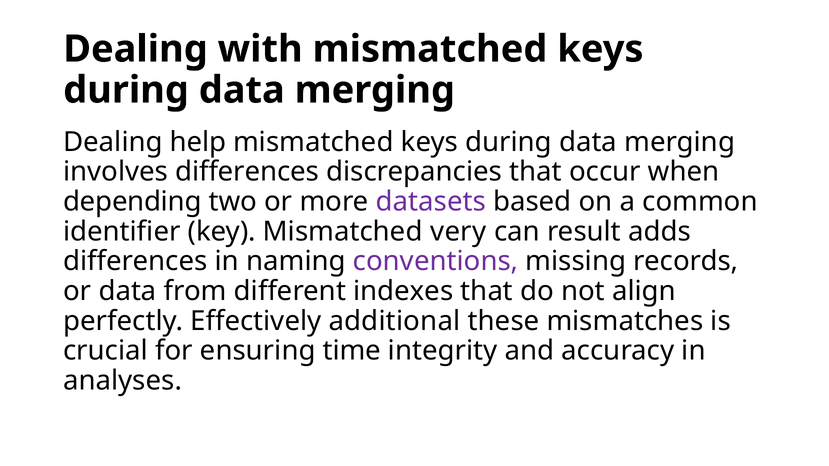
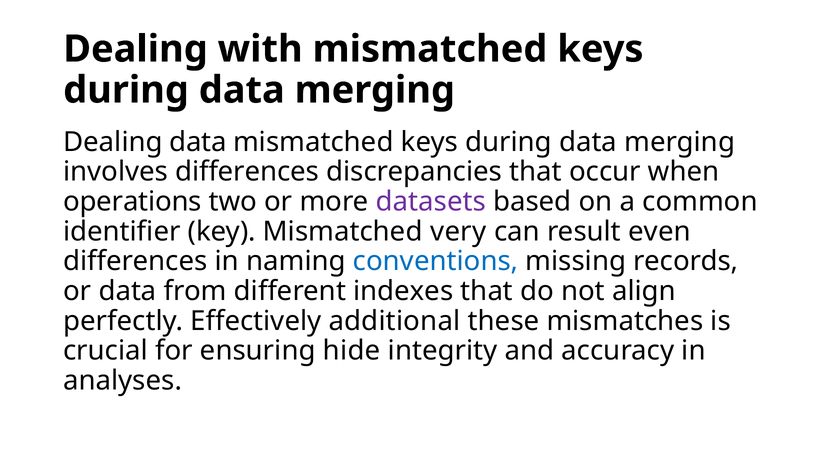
Dealing help: help -> data
depending: depending -> operations
adds: adds -> even
conventions colour: purple -> blue
time: time -> hide
